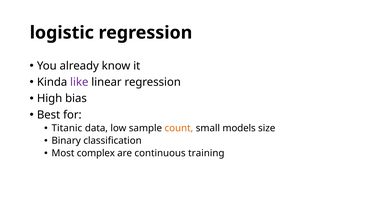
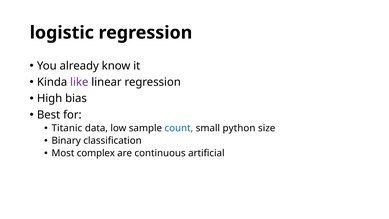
count colour: orange -> blue
models: models -> python
training: training -> artificial
